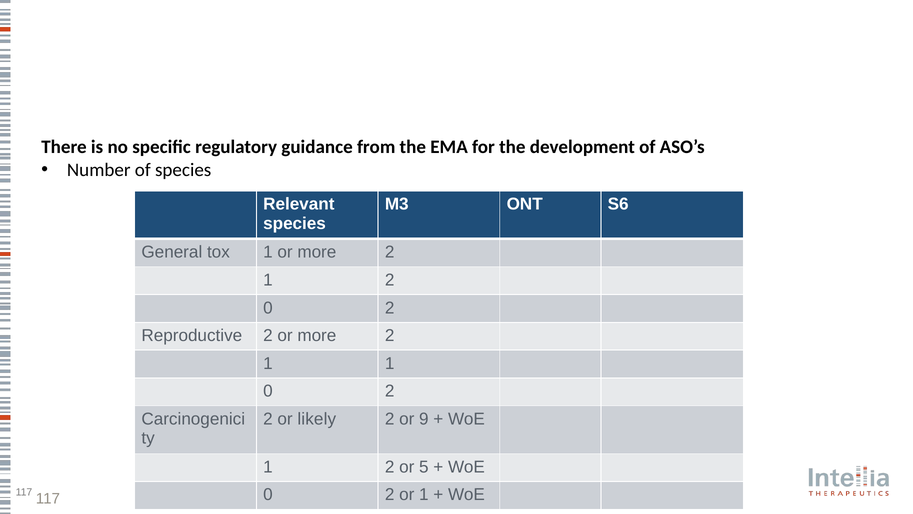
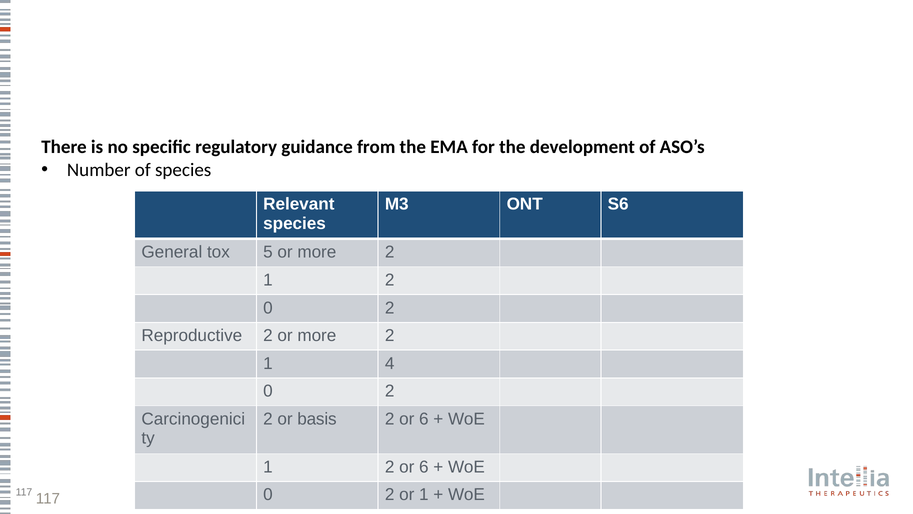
tox 1: 1 -> 5
1 1: 1 -> 4
likely: likely -> basis
9 at (424, 419): 9 -> 6
1 2 or 5: 5 -> 6
